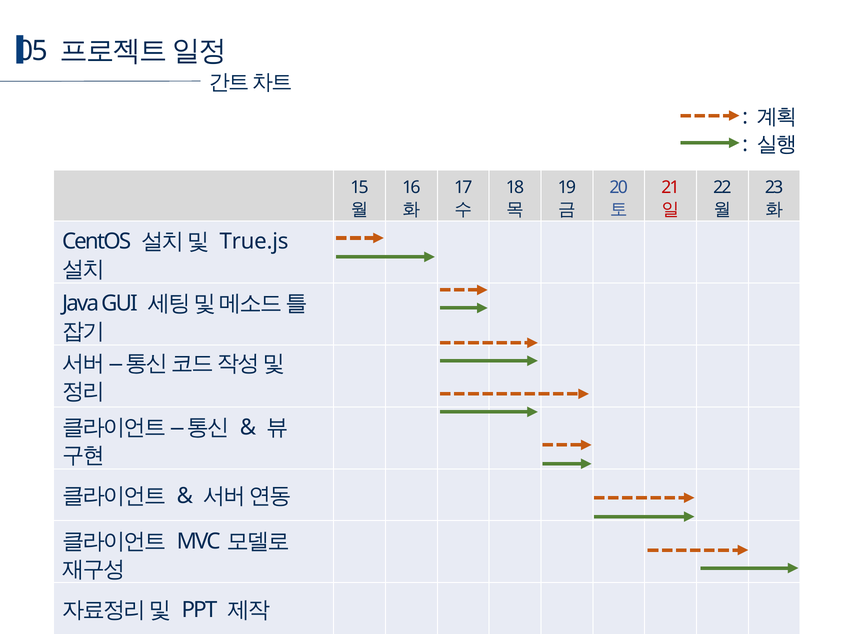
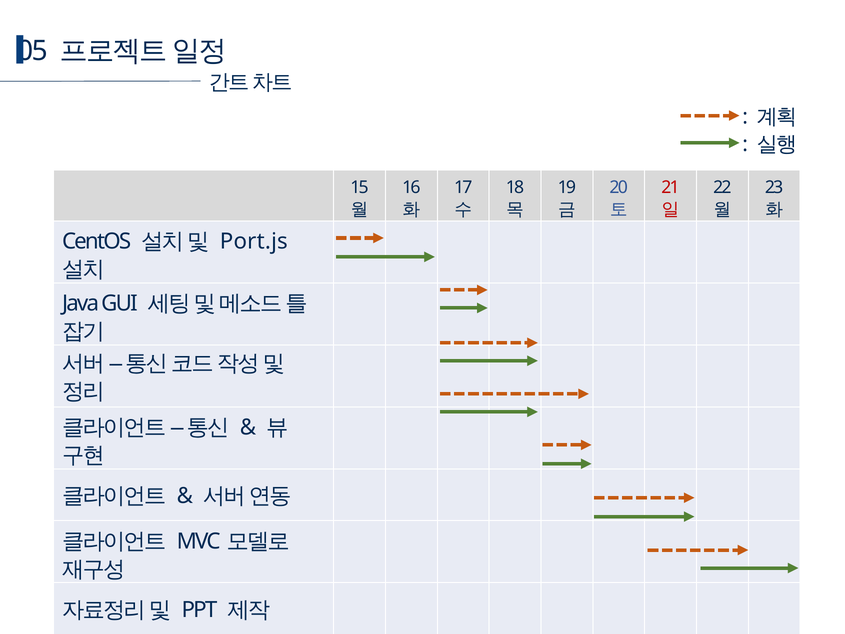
True.js: True.js -> Port.js
